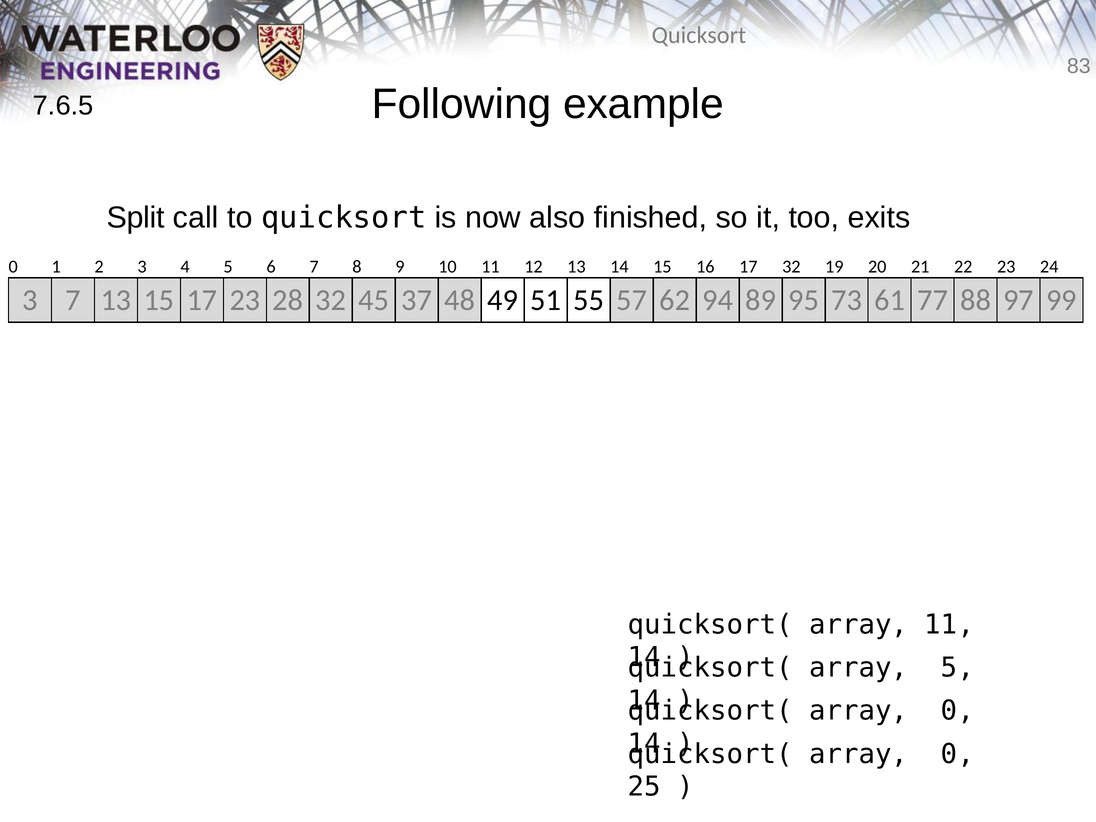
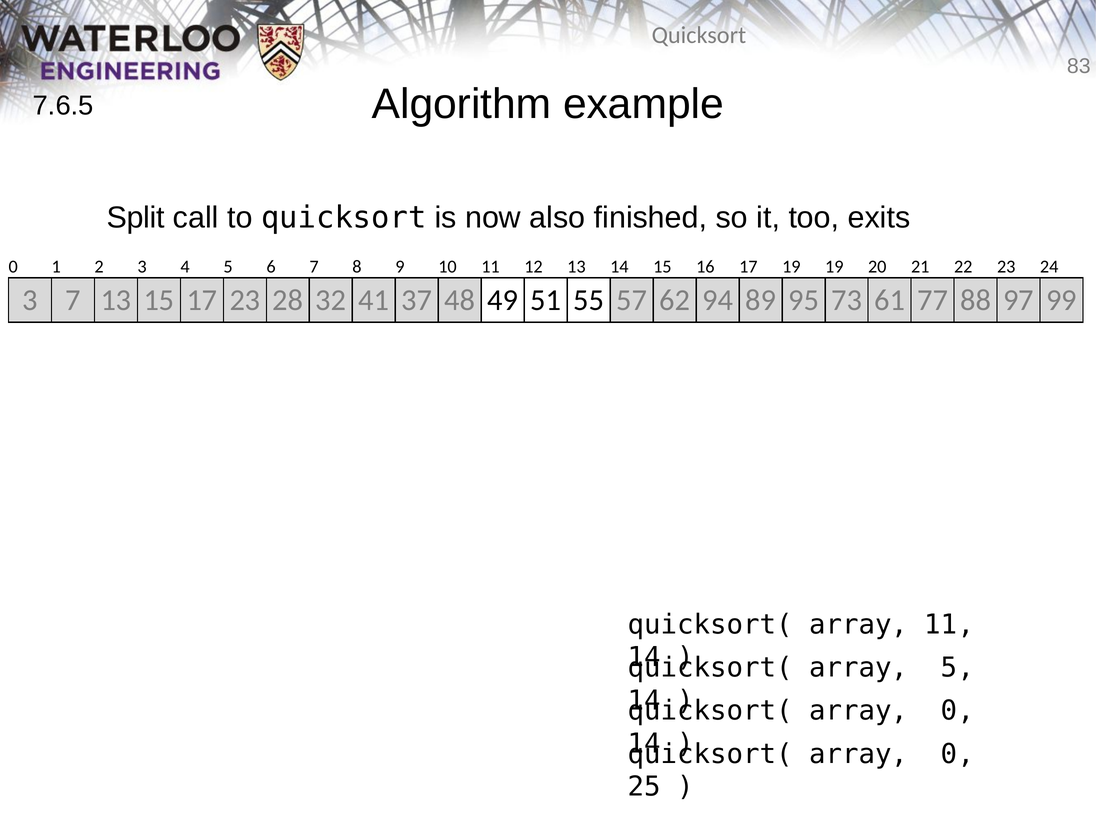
Following: Following -> Algorithm
17 32: 32 -> 19
45: 45 -> 41
